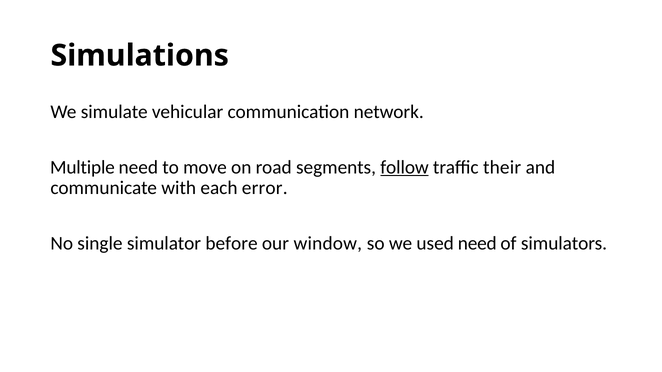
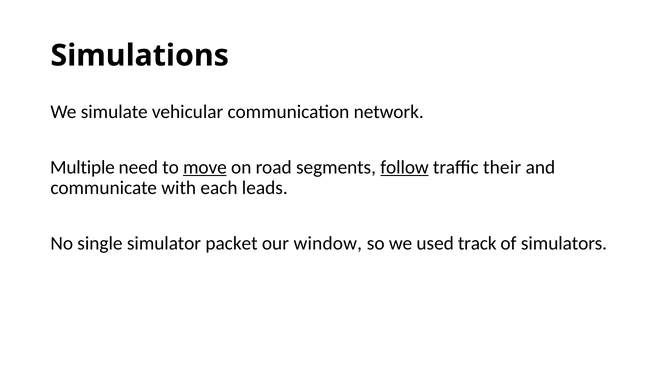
move underline: none -> present
error: error -> leads
before: before -> packet
used need: need -> track
